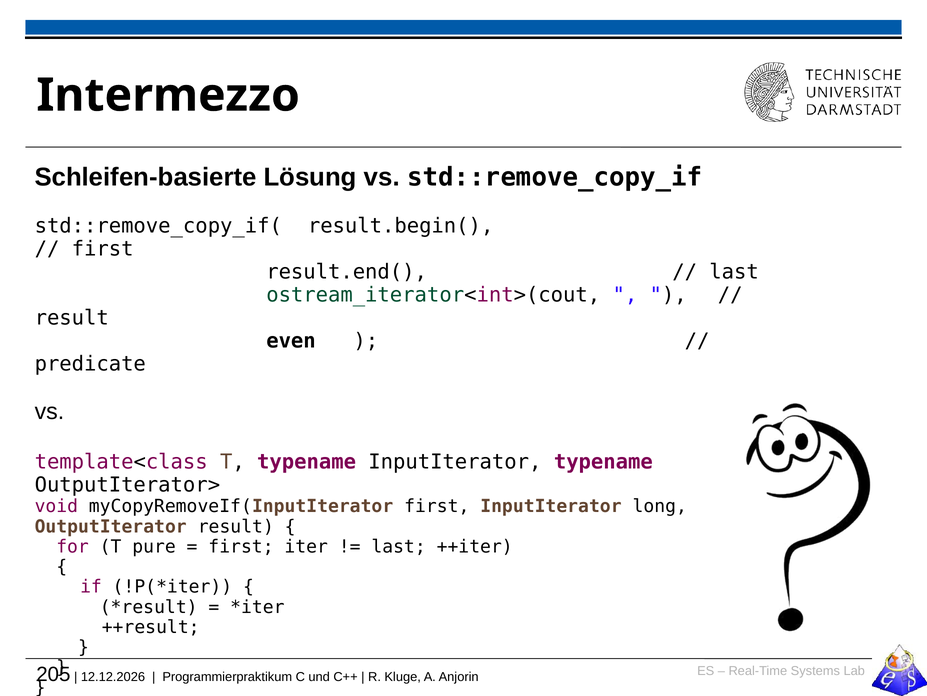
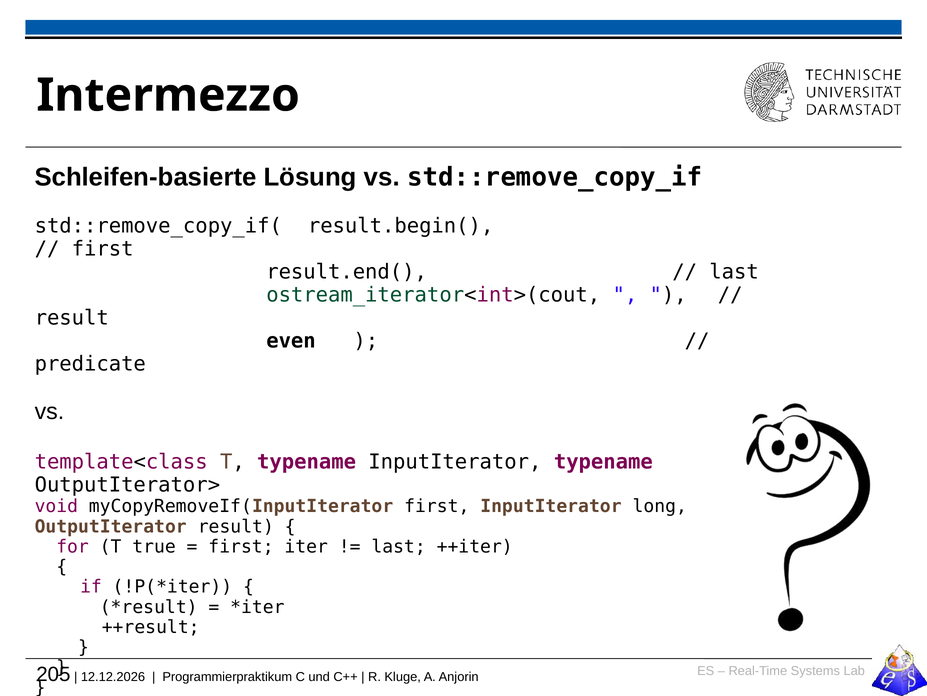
pure: pure -> true
